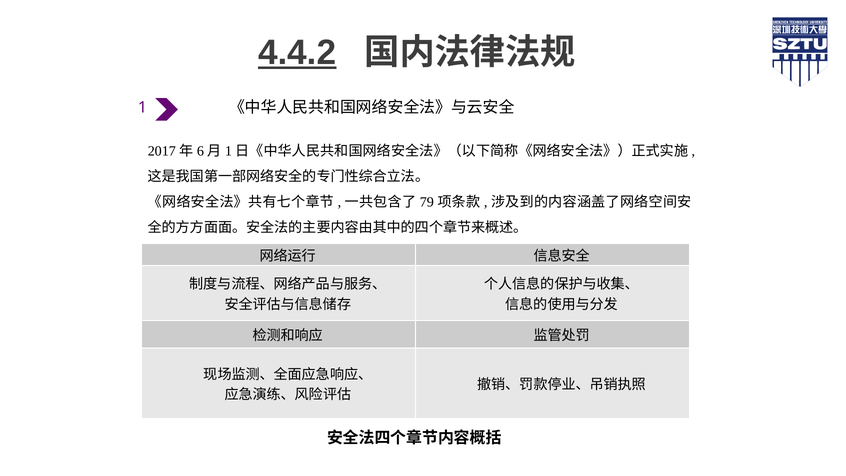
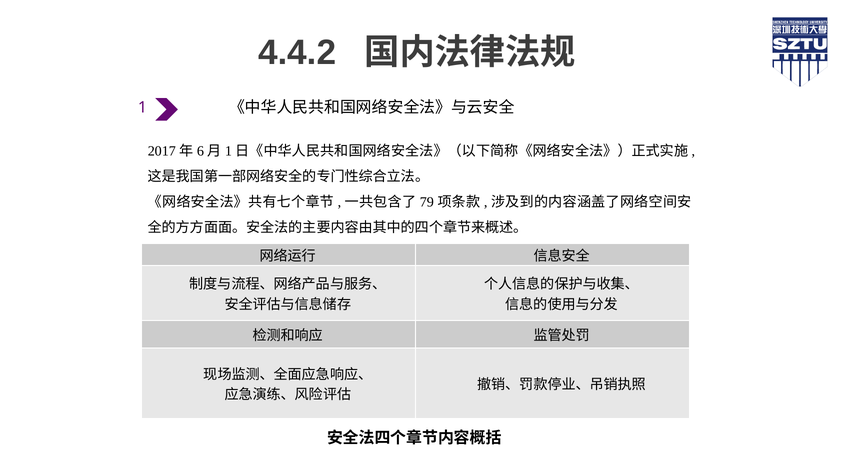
4.4.2 underline: present -> none
